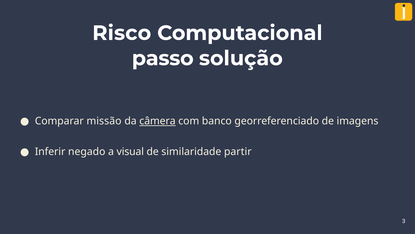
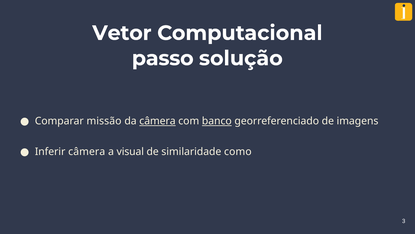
Risco: Risco -> Vetor
banco underline: none -> present
Inferir negado: negado -> câmera
partir: partir -> como
